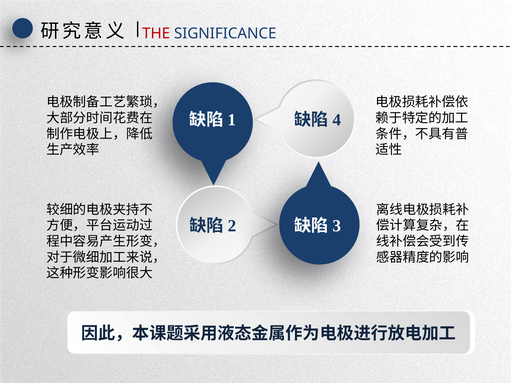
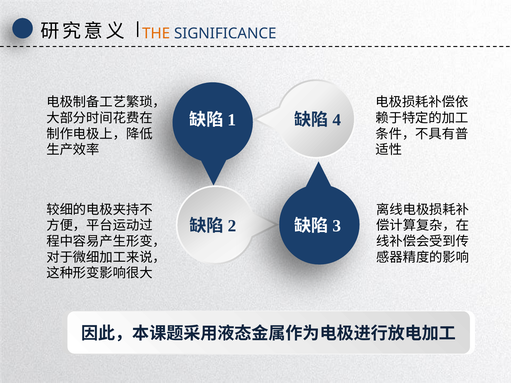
THE colour: red -> orange
